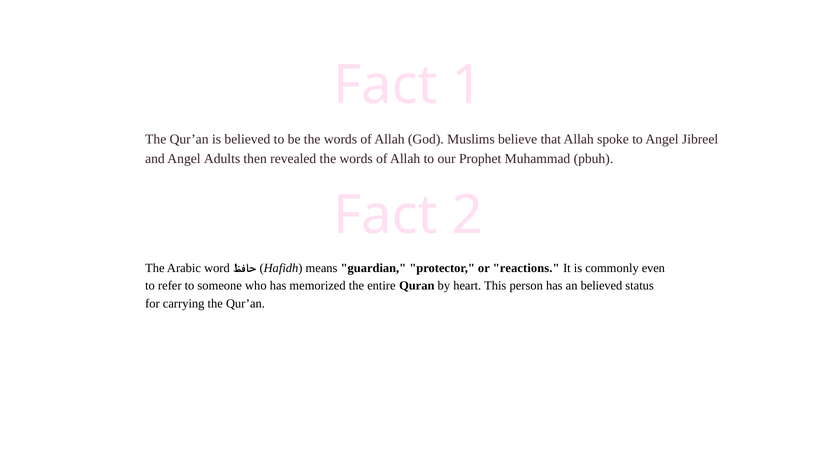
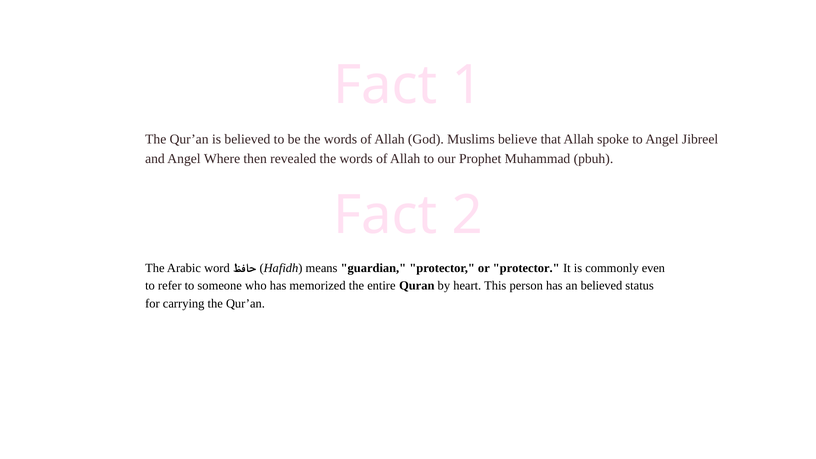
Adults: Adults -> Where
or reactions: reactions -> protector
